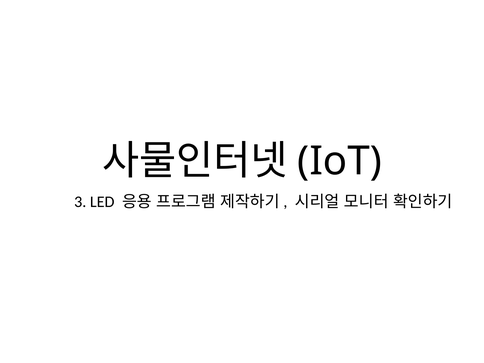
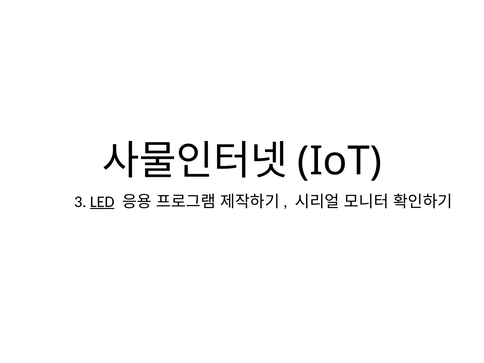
LED underline: none -> present
